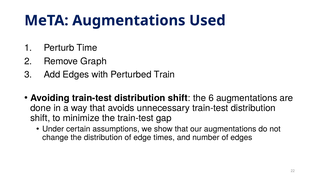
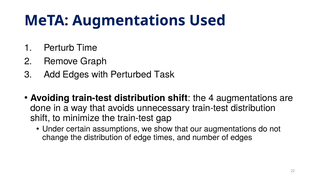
Train: Train -> Task
6: 6 -> 4
